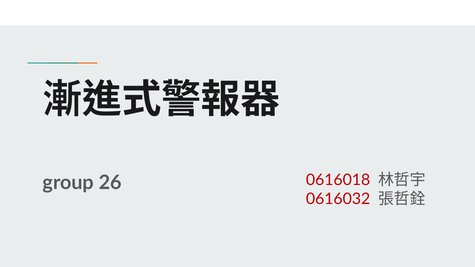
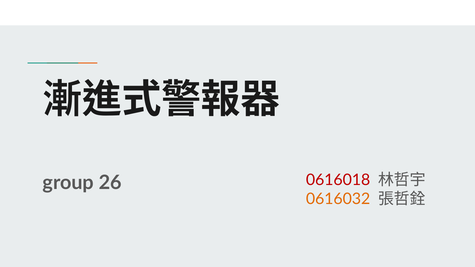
0616032 colour: red -> orange
